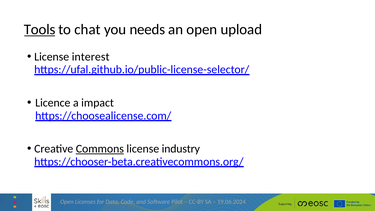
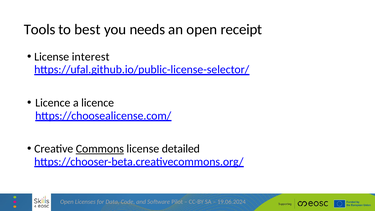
Tools underline: present -> none
chat: chat -> best
upload: upload -> receipt
a impact: impact -> licence
industry: industry -> detailed
